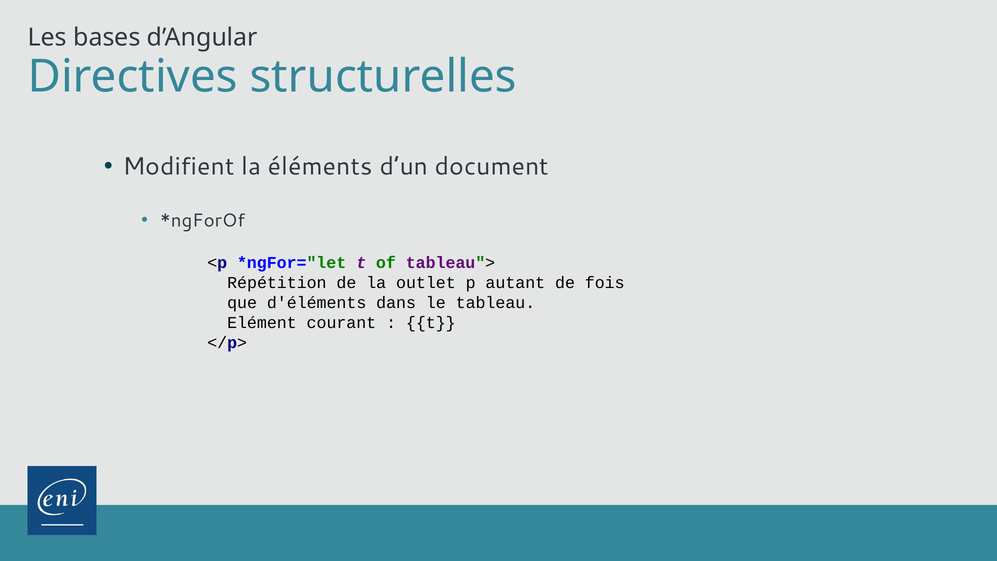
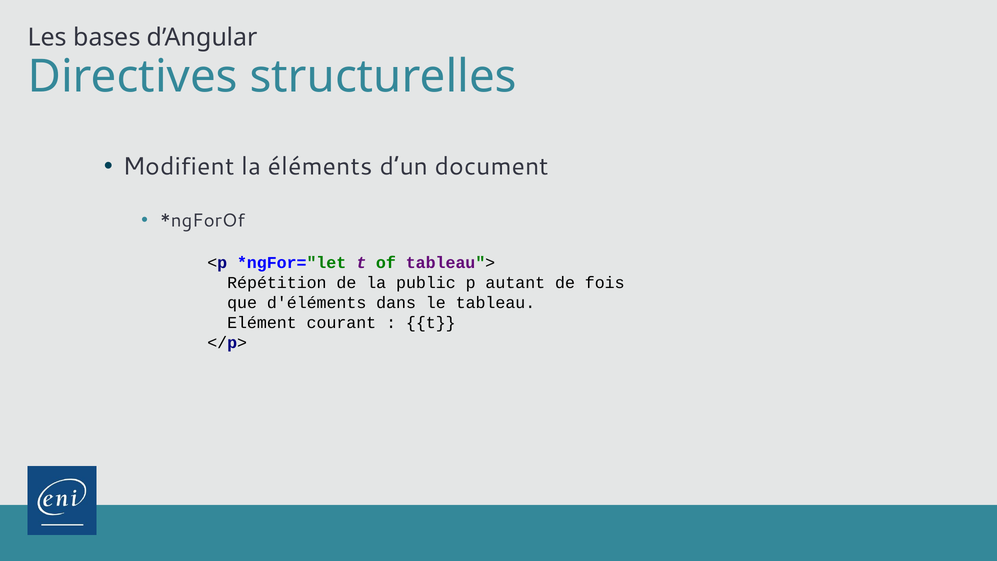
outlet: outlet -> public
